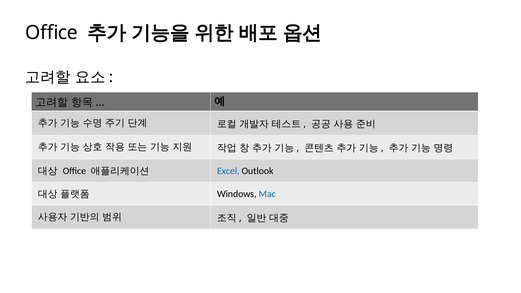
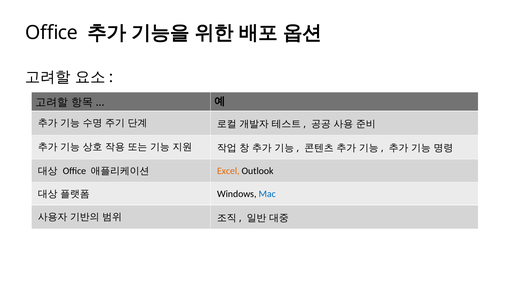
Excel colour: blue -> orange
